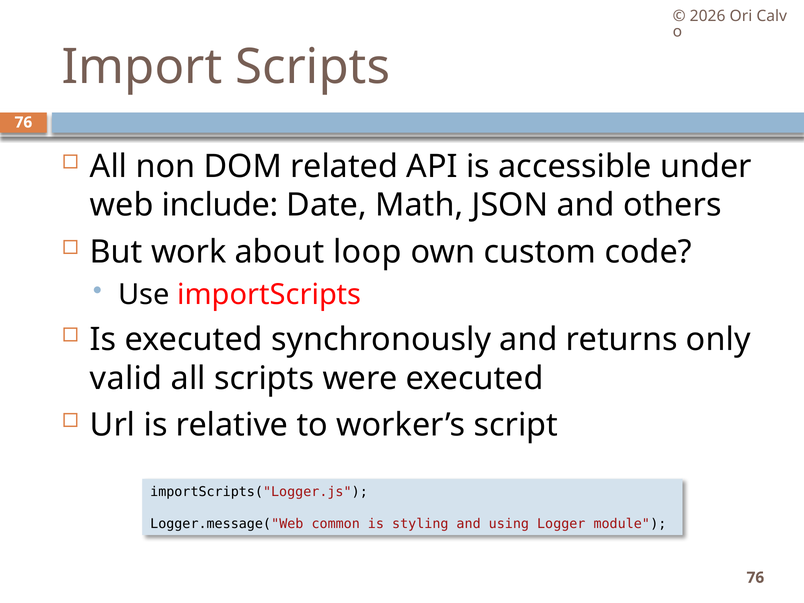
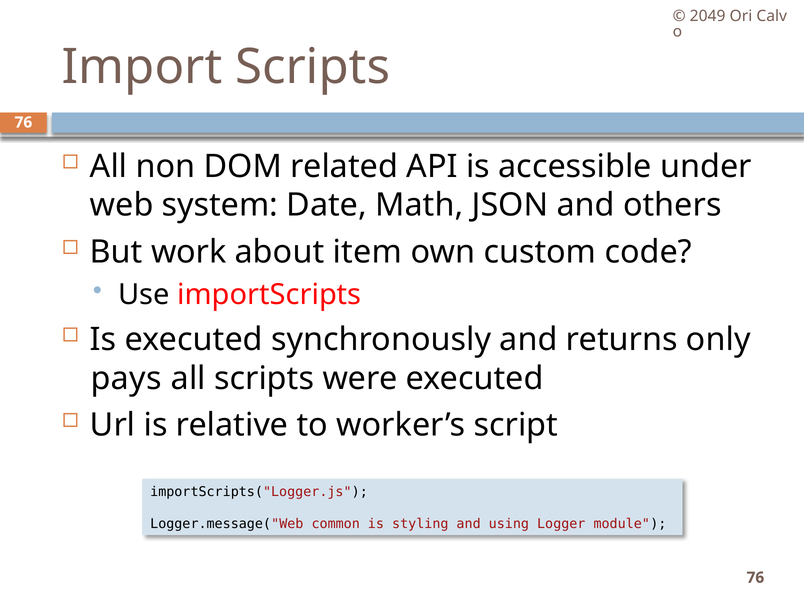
2026: 2026 -> 2049
include: include -> system
loop: loop -> item
valid: valid -> pays
